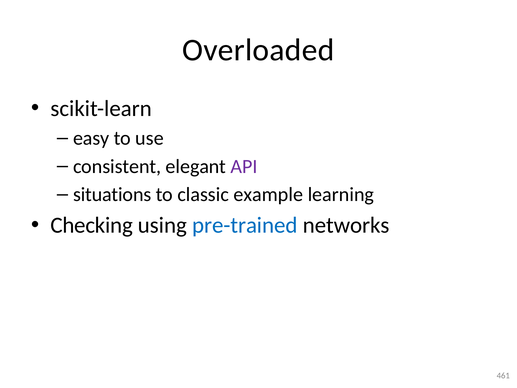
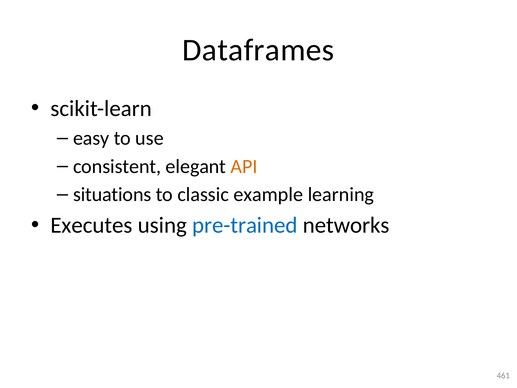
Overloaded: Overloaded -> Dataframes
API colour: purple -> orange
Checking: Checking -> Executes
